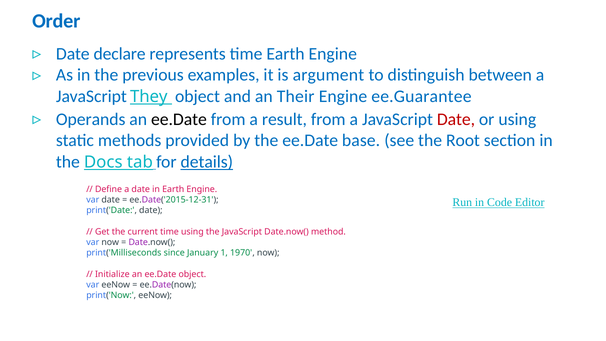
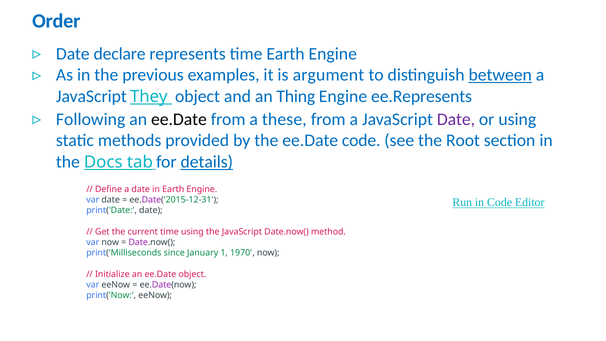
between underline: none -> present
Their: Their -> Thing
ee.Guarantee: ee.Guarantee -> ee.Represents
Operands: Operands -> Following
result: result -> these
Date at (456, 119) colour: red -> purple
ee.Date base: base -> code
